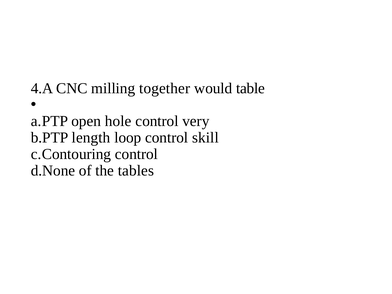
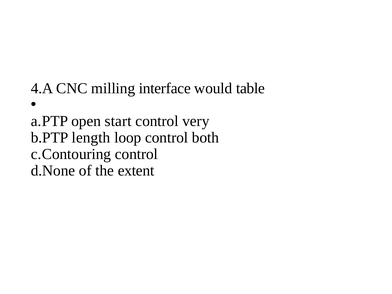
together: together -> interface
hole: hole -> start
skill: skill -> both
tables: tables -> extent
